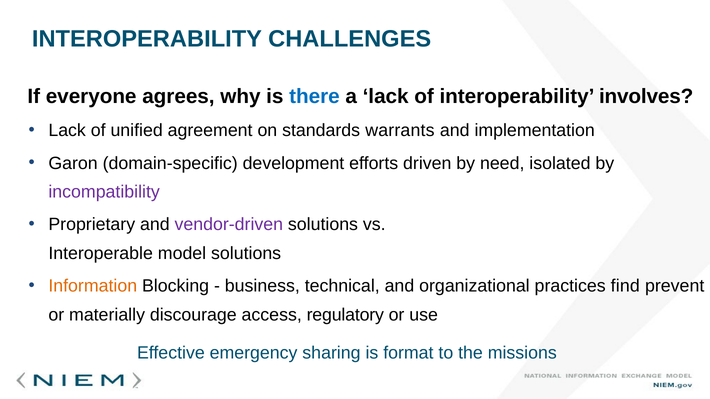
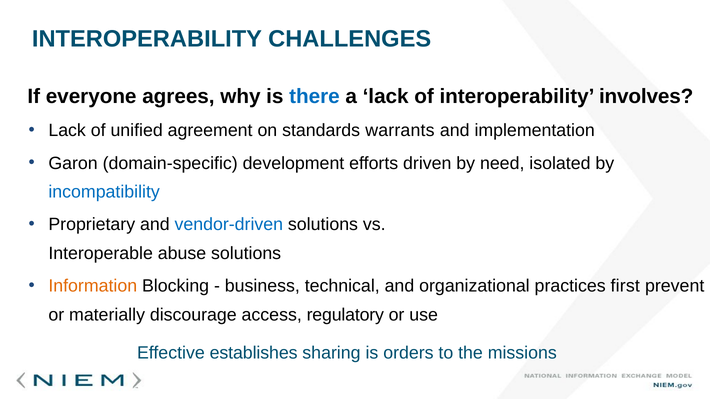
incompatibility colour: purple -> blue
vendor-driven colour: purple -> blue
model: model -> abuse
find: find -> first
emergency: emergency -> establishes
format: format -> orders
